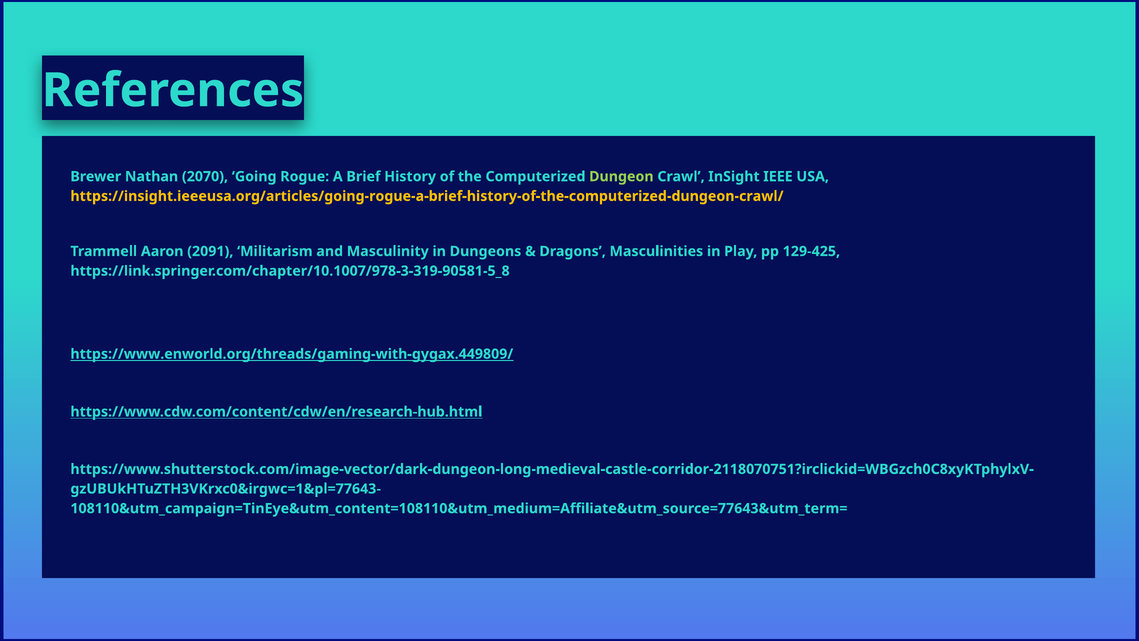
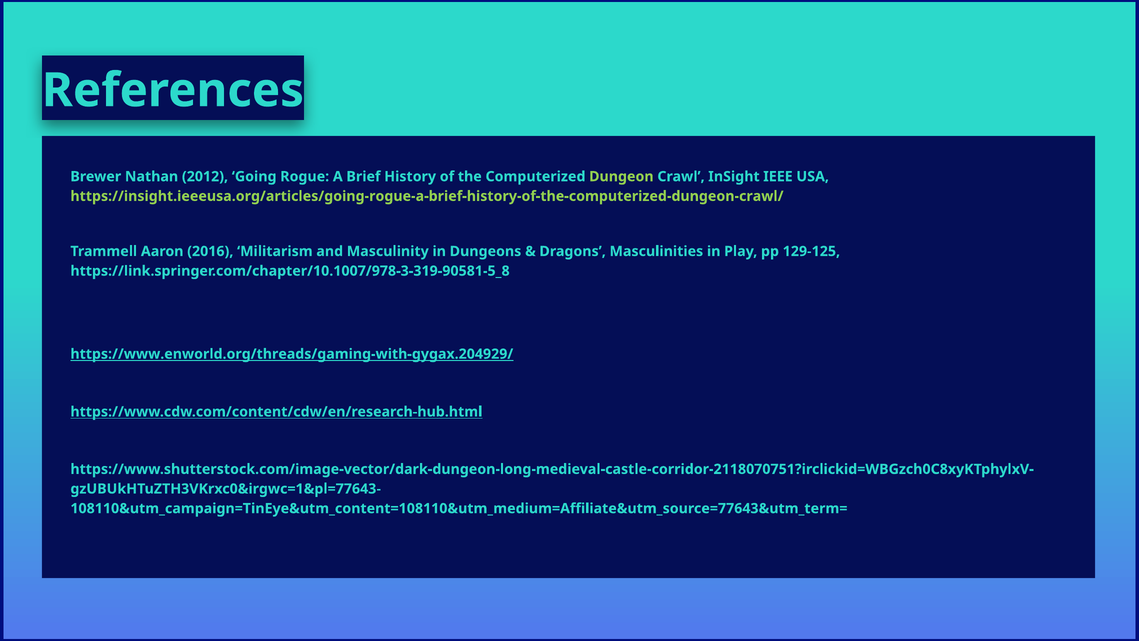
2070: 2070 -> 2012
https://insight.ieeeusa.org/articles/going-rogue-a-brief-history-of-the-computerized-dungeon-crawl/ colour: yellow -> light green
2091: 2091 -> 2016
129-425: 129-425 -> 129-125
https://www.enworld.org/threads/gaming-with-gygax.449809/: https://www.enworld.org/threads/gaming-with-gygax.449809/ -> https://www.enworld.org/threads/gaming-with-gygax.204929/
